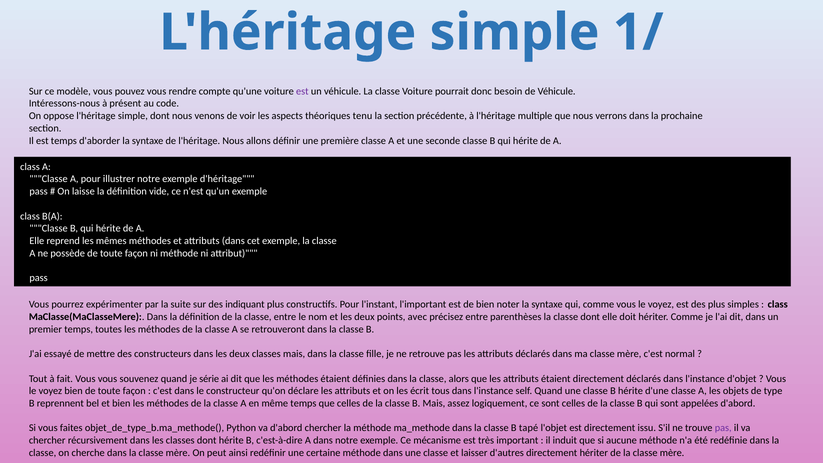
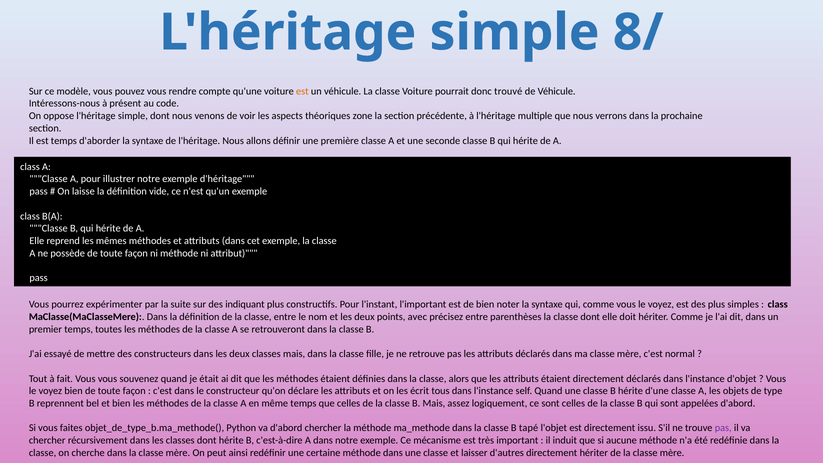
1/: 1/ -> 8/
est at (302, 91) colour: purple -> orange
besoin: besoin -> trouvé
tenu: tenu -> zone
série: série -> était
